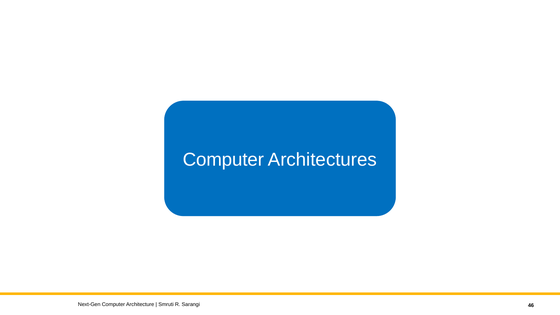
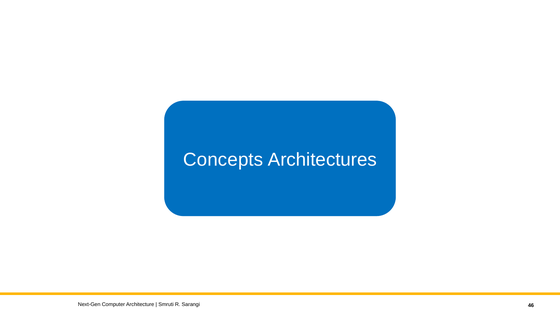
Computer at (223, 160): Computer -> Concepts
